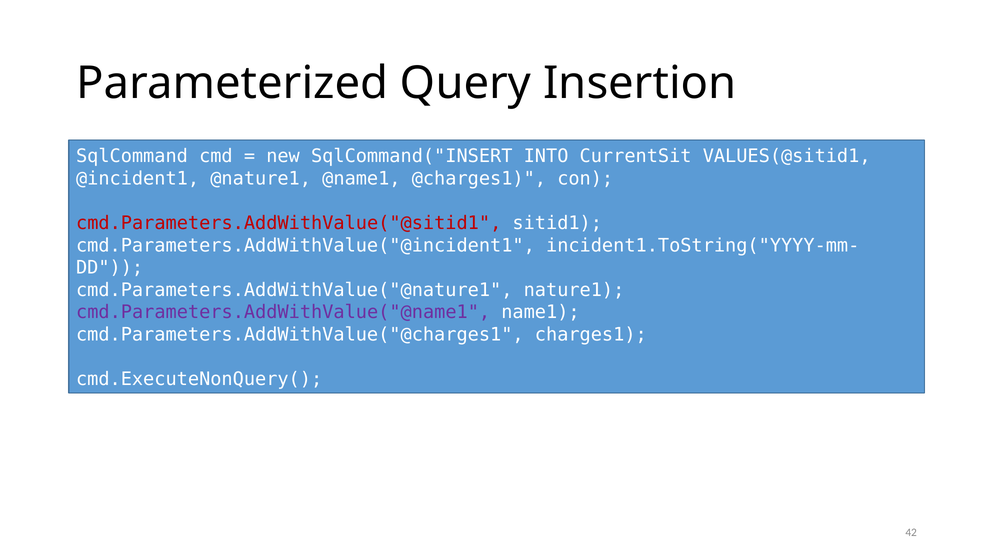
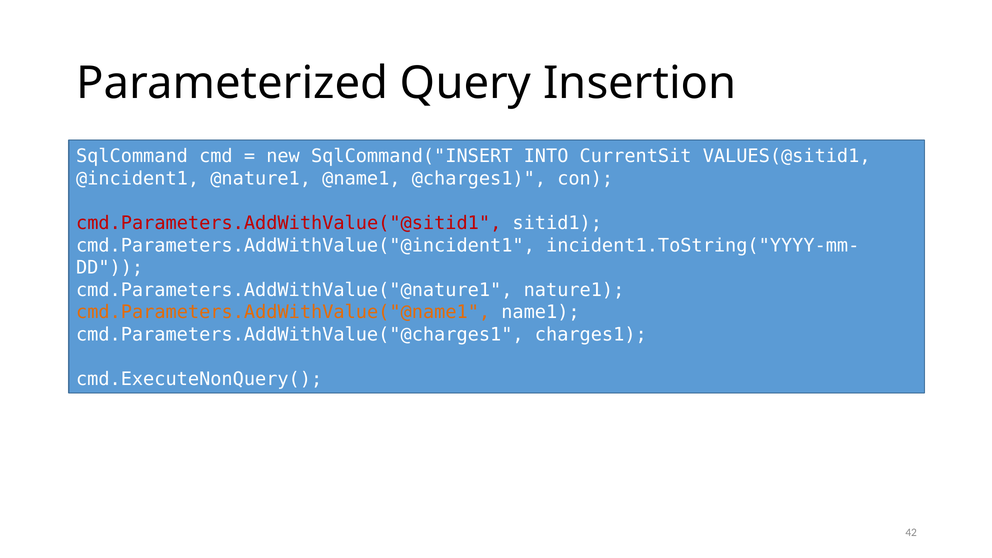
cmd.Parameters.AddWithValue("@name1 colour: purple -> orange
